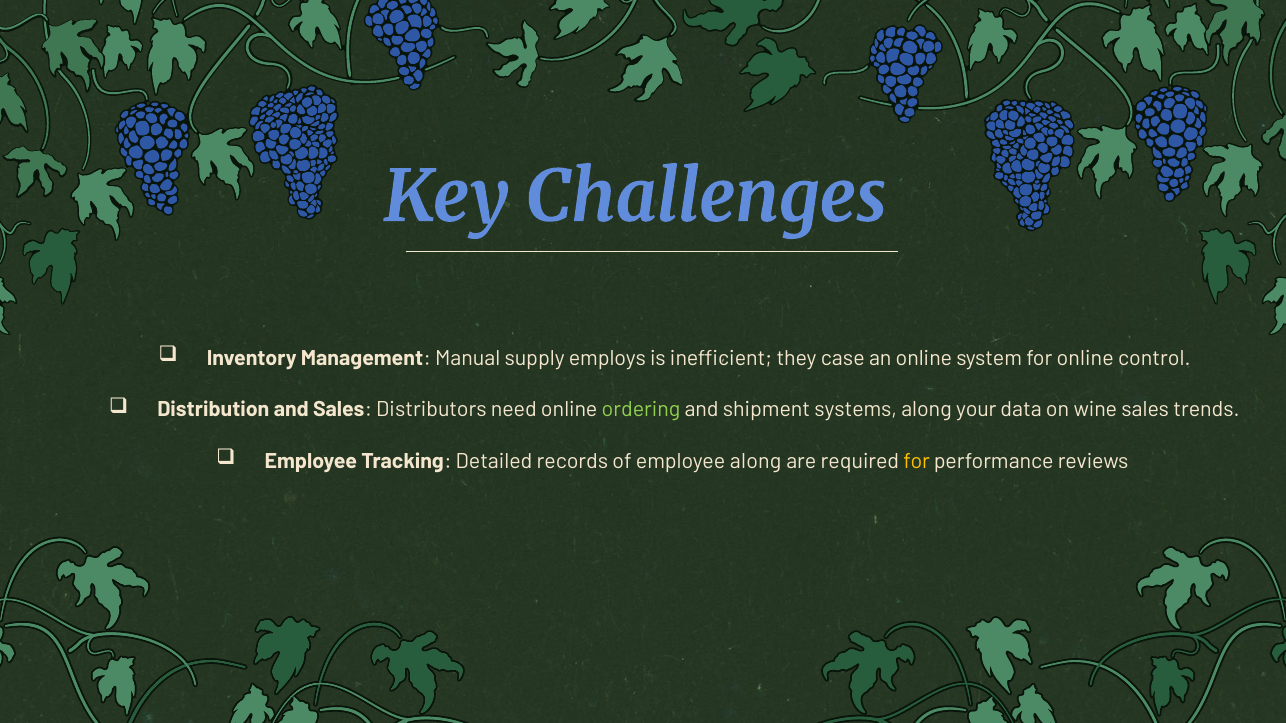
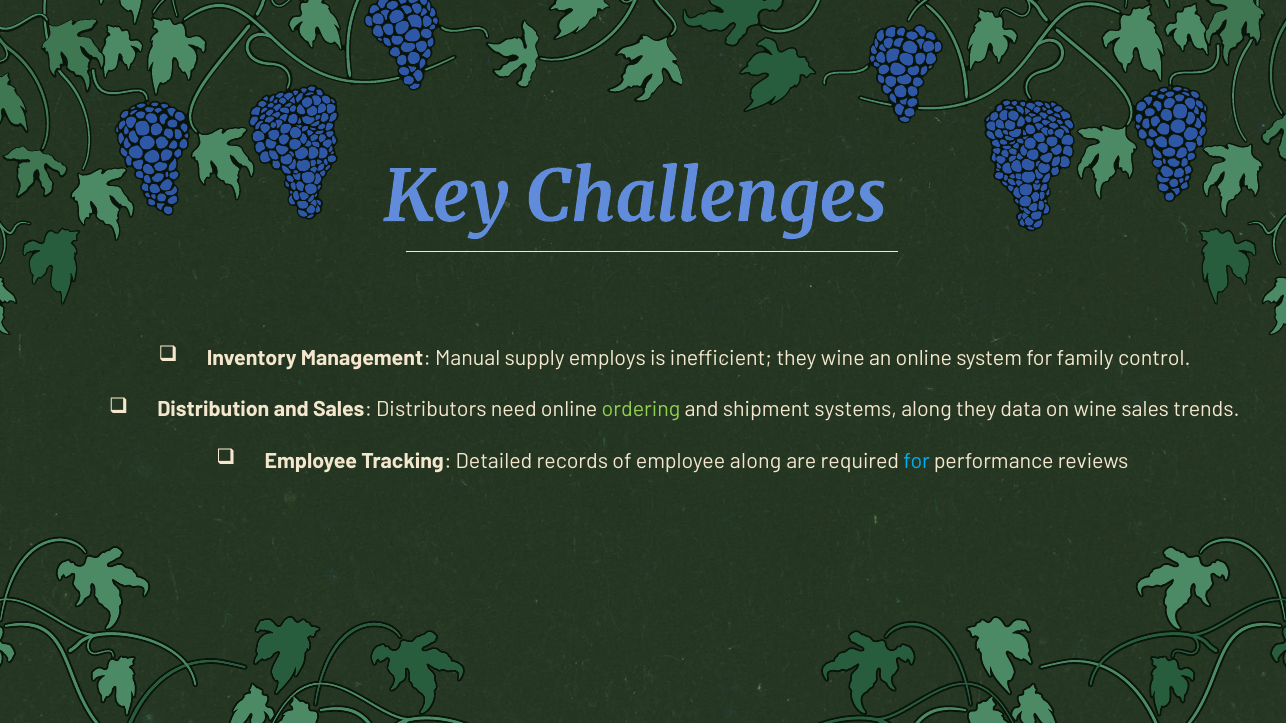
they case: case -> wine
for online: online -> family
along your: your -> they
for at (917, 461) colour: yellow -> light blue
